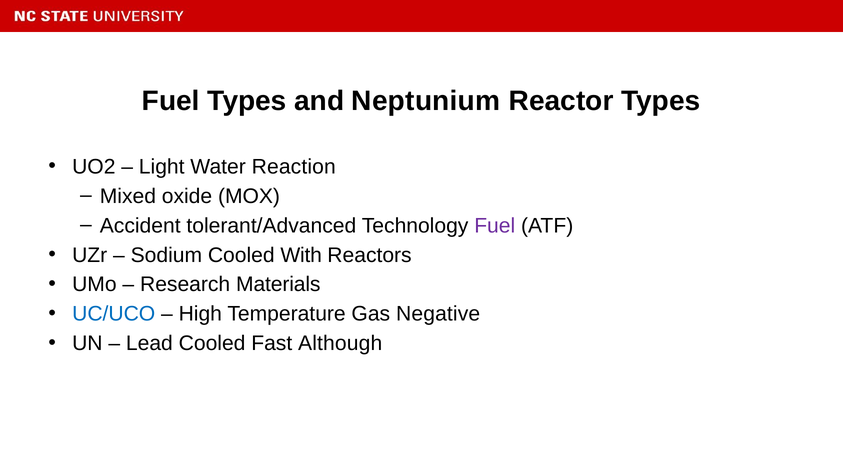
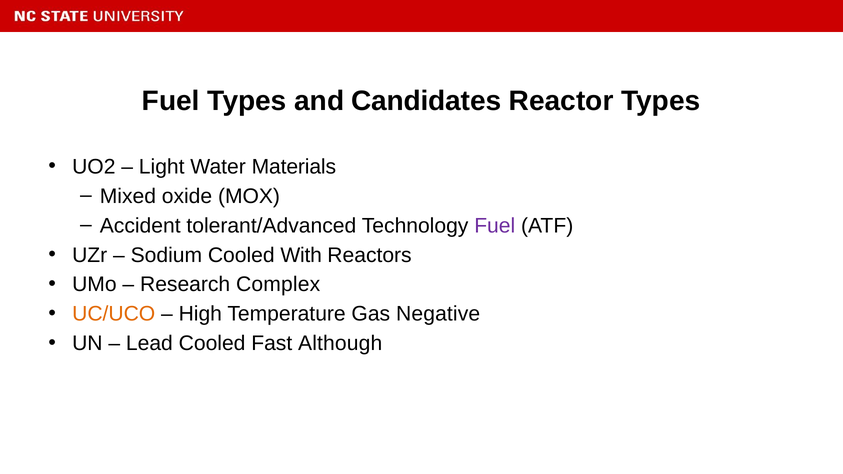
Neptunium: Neptunium -> Candidates
Reaction: Reaction -> Materials
Materials: Materials -> Complex
UC/UCO colour: blue -> orange
